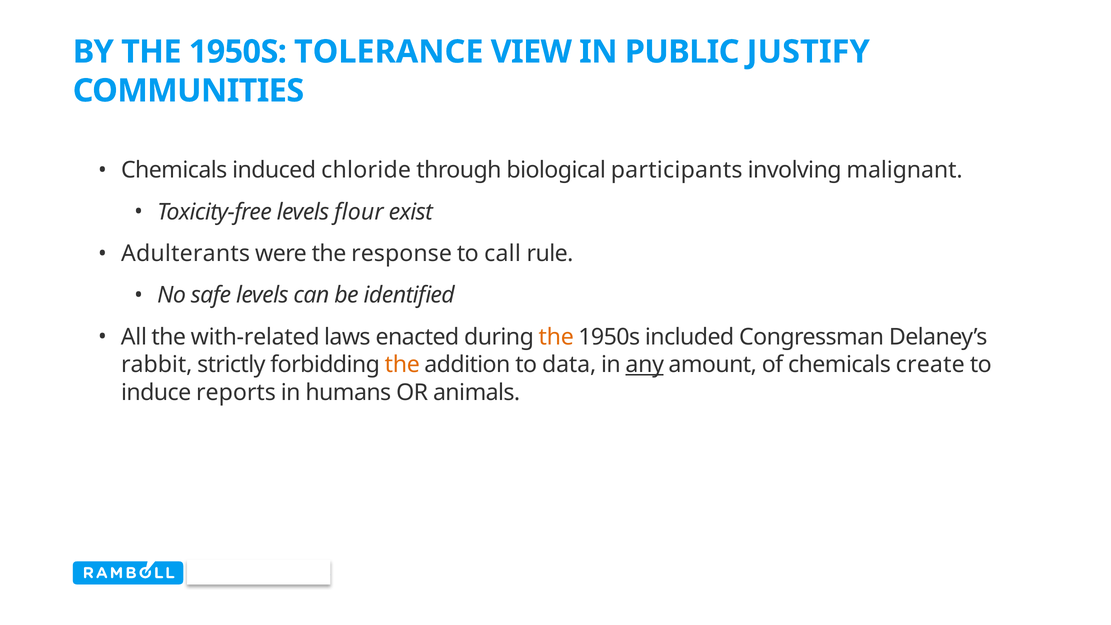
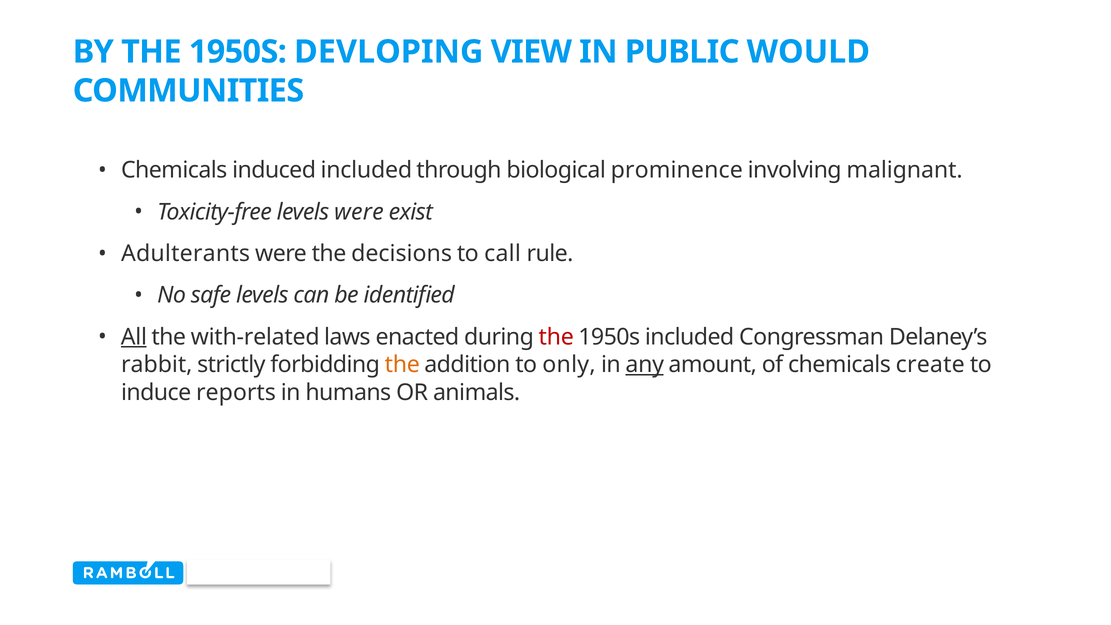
TOLERANCE: TOLERANCE -> DEVLOPING
JUSTIFY: JUSTIFY -> WOULD
induced chloride: chloride -> included
participants: participants -> prominence
levels flour: flour -> were
response: response -> decisions
All underline: none -> present
the at (556, 337) colour: orange -> red
data: data -> only
